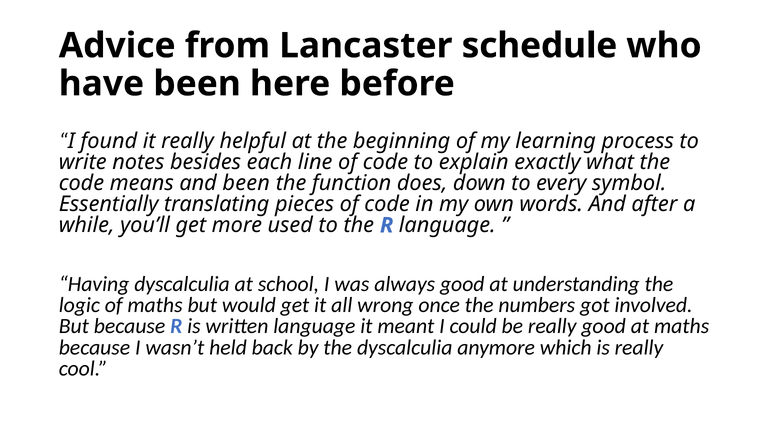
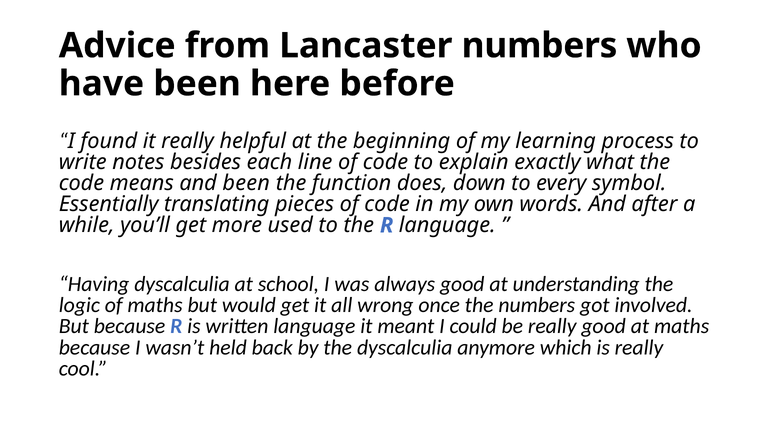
Lancaster schedule: schedule -> numbers
